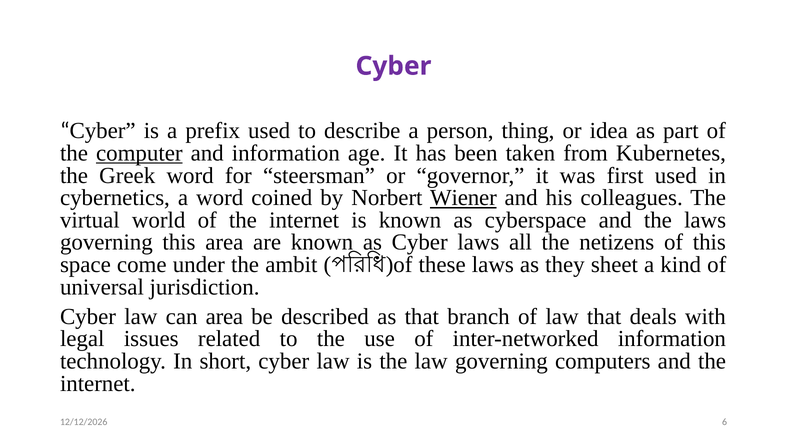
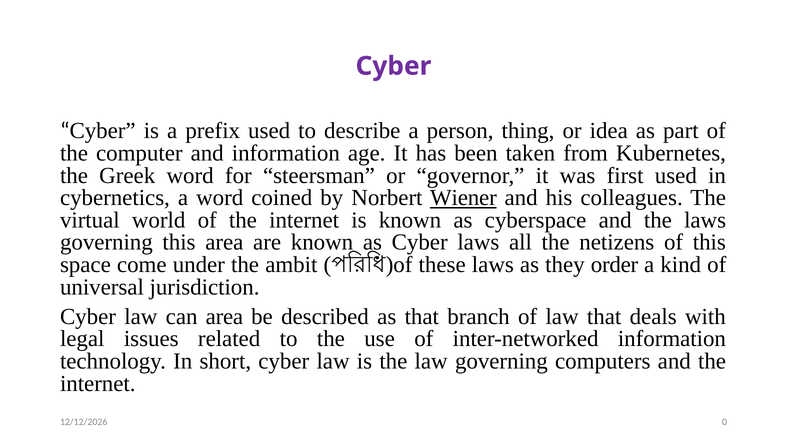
computer underline: present -> none
sheet: sheet -> order
6: 6 -> 0
